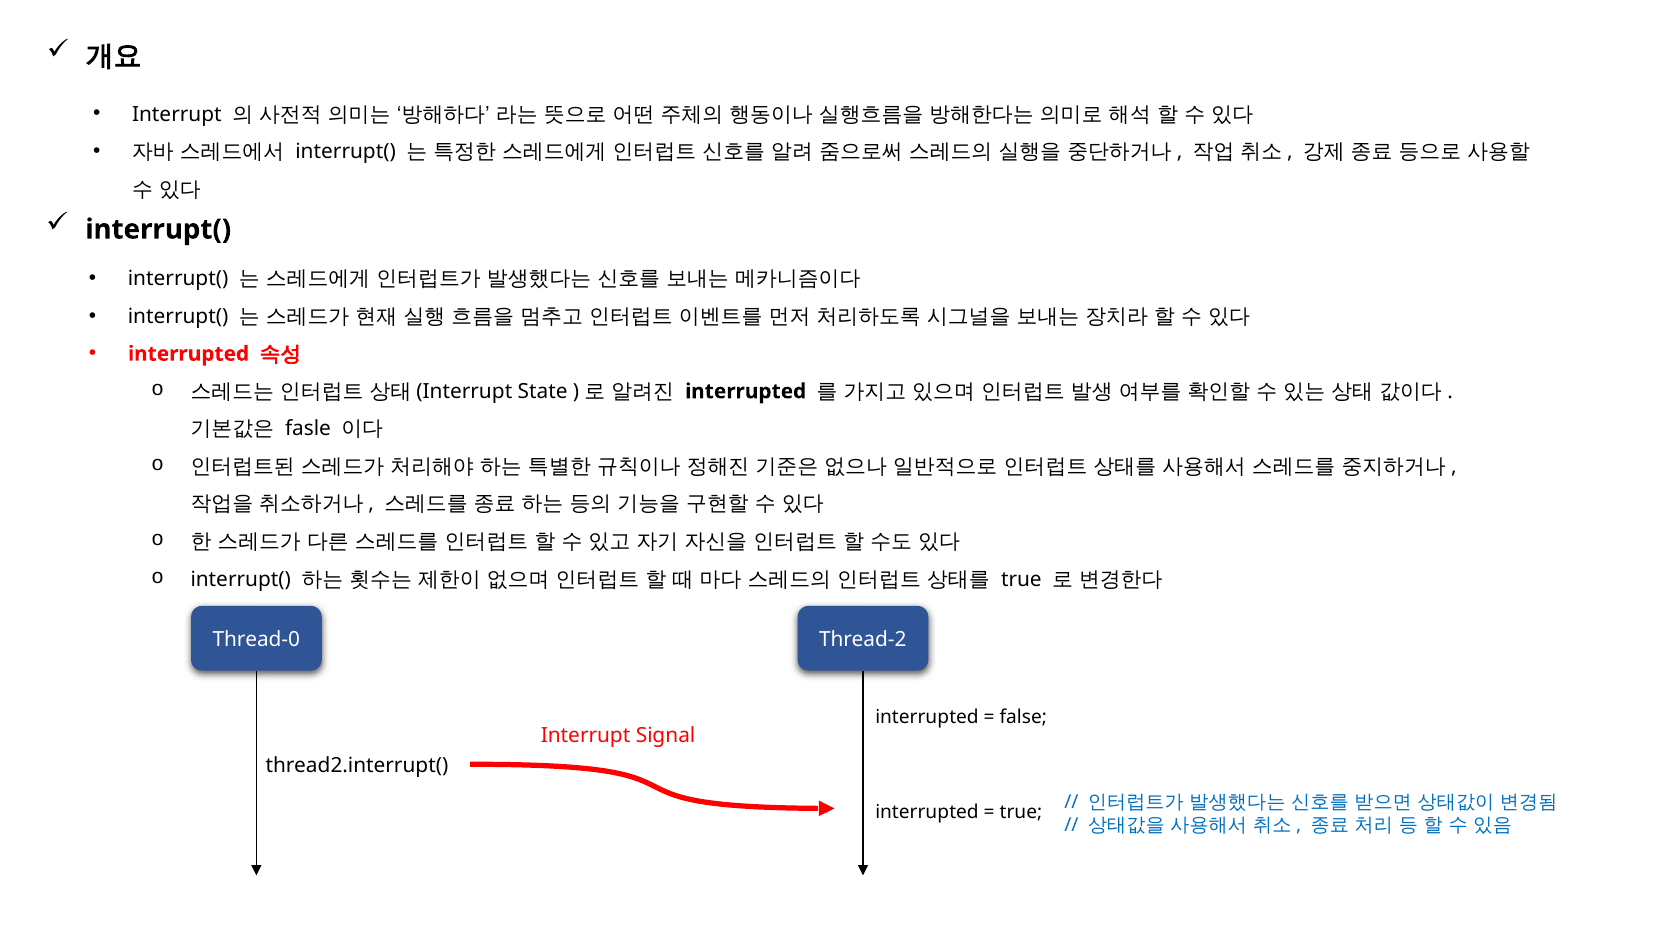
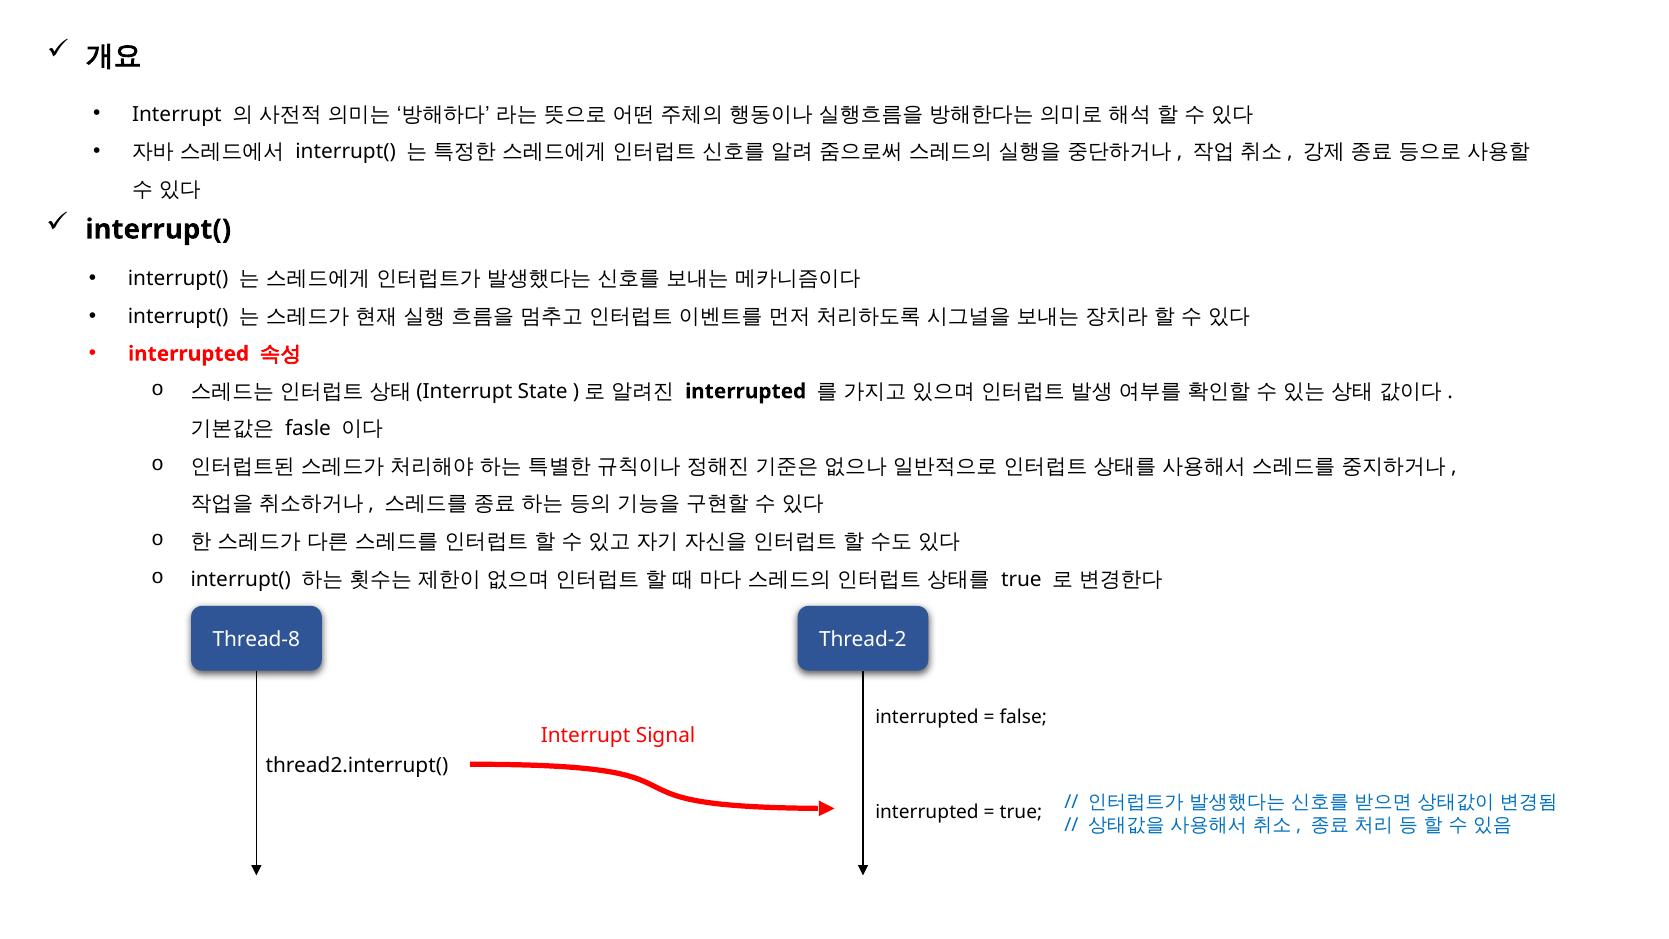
Thread-0: Thread-0 -> Thread-8
